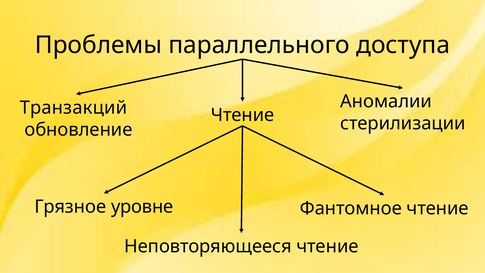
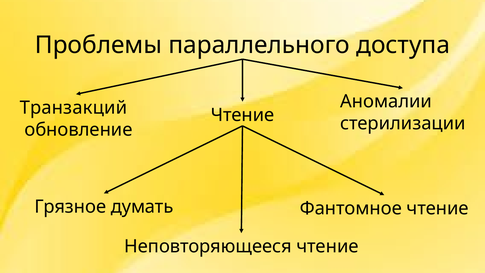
уровне: уровне -> думать
